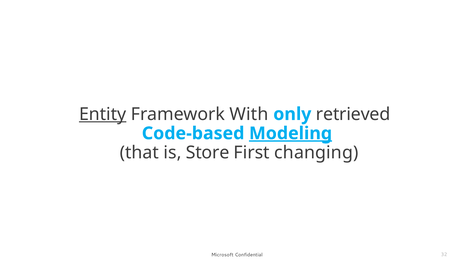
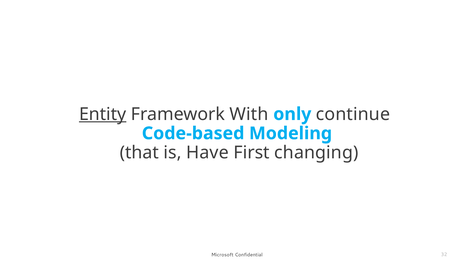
retrieved: retrieved -> continue
Modeling underline: present -> none
Store: Store -> Have
